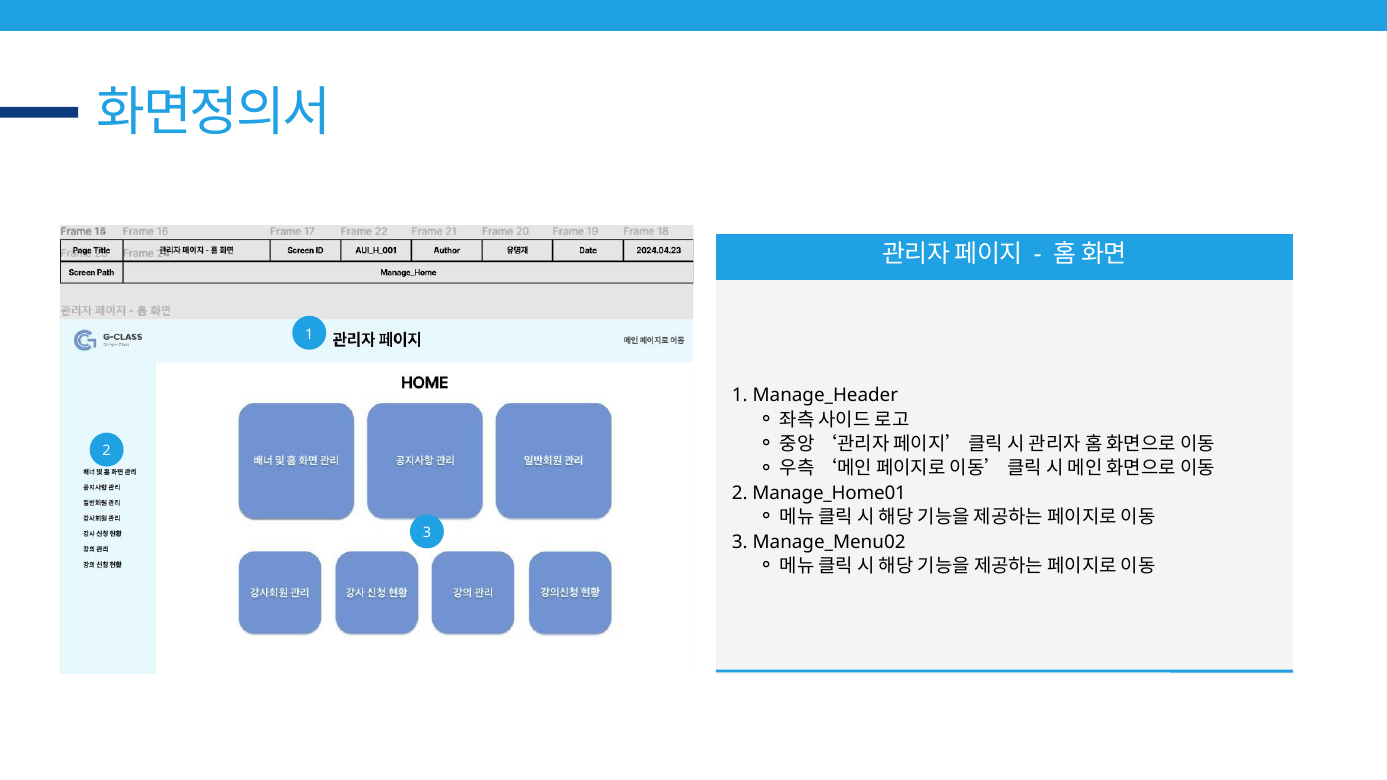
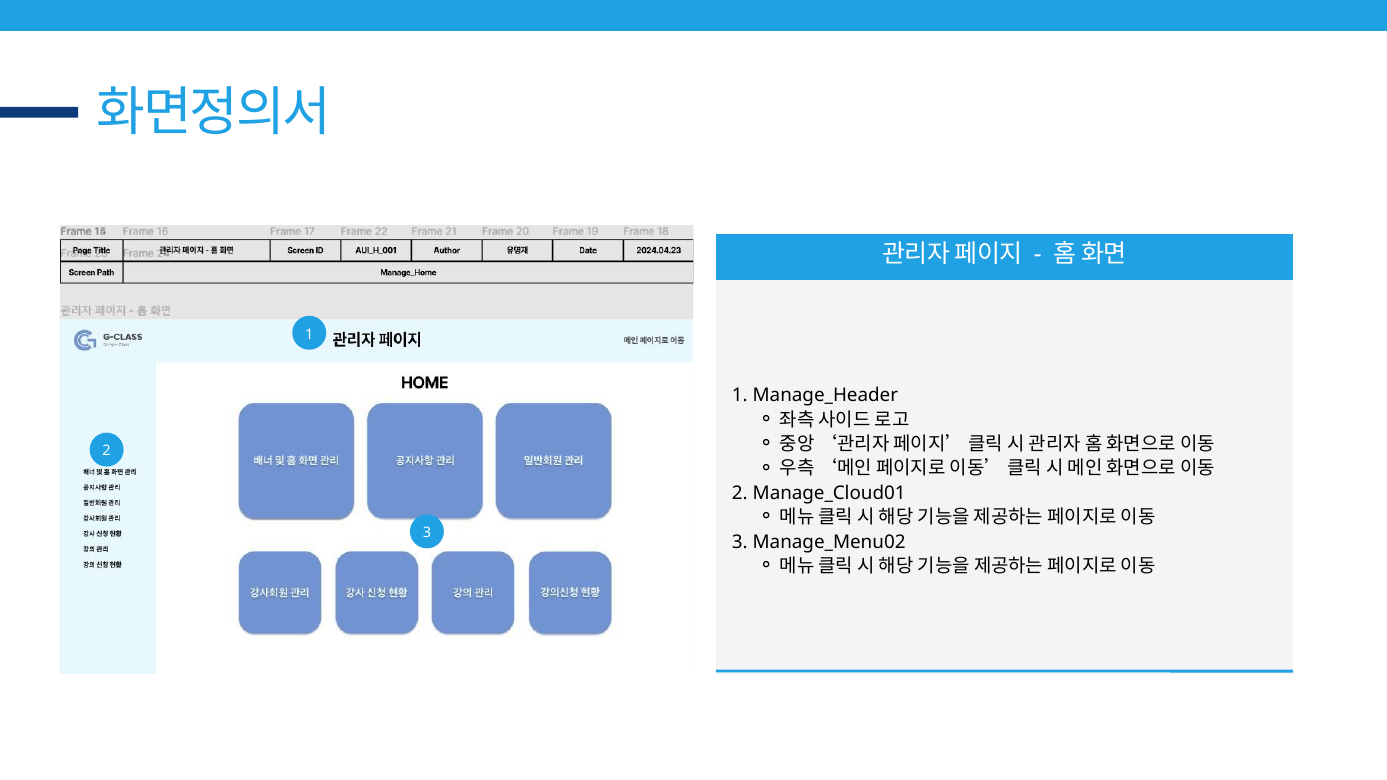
Manage_Home01: Manage_Home01 -> Manage_Cloud01
